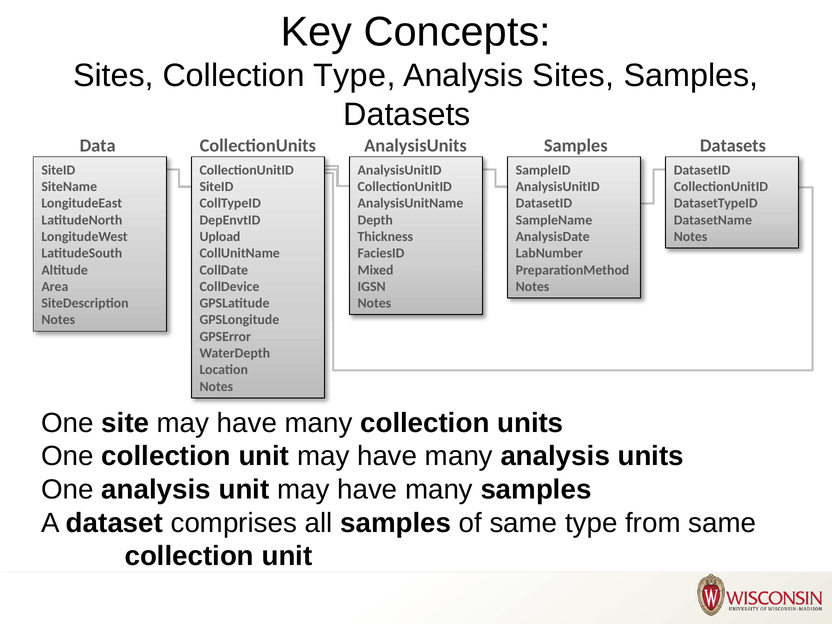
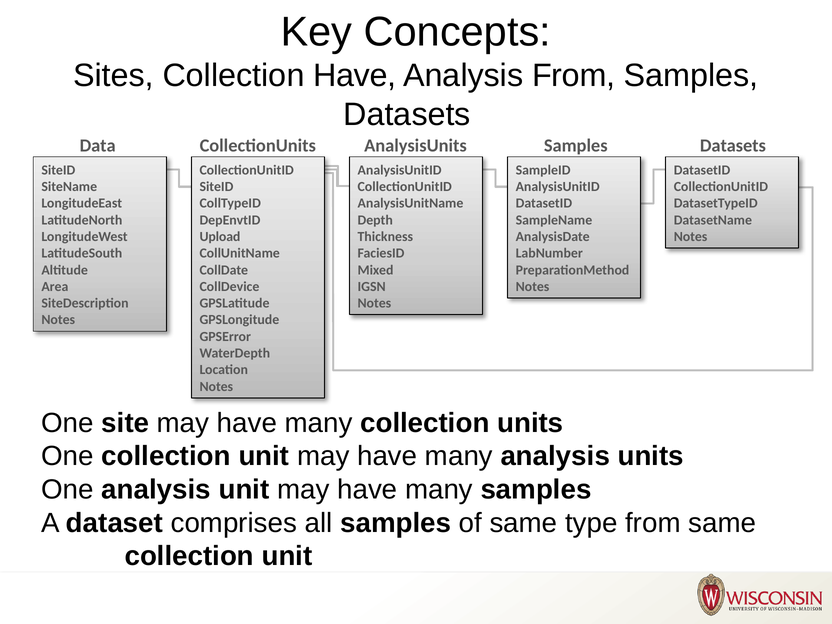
Collection Type: Type -> Have
Analysis Sites: Sites -> From
